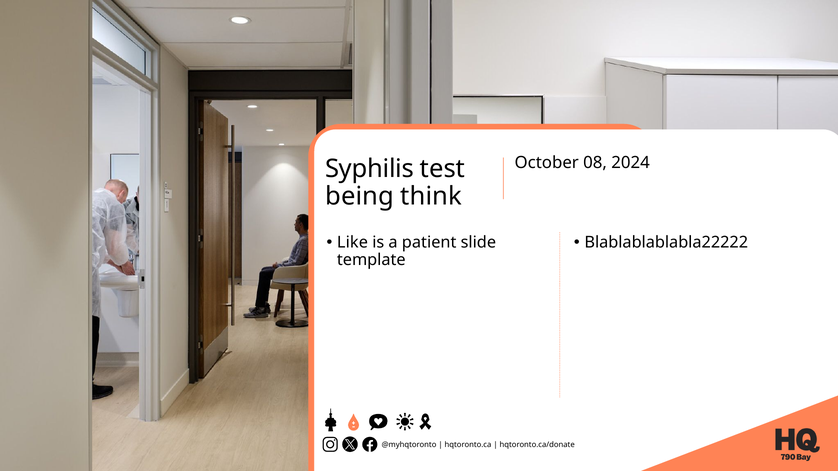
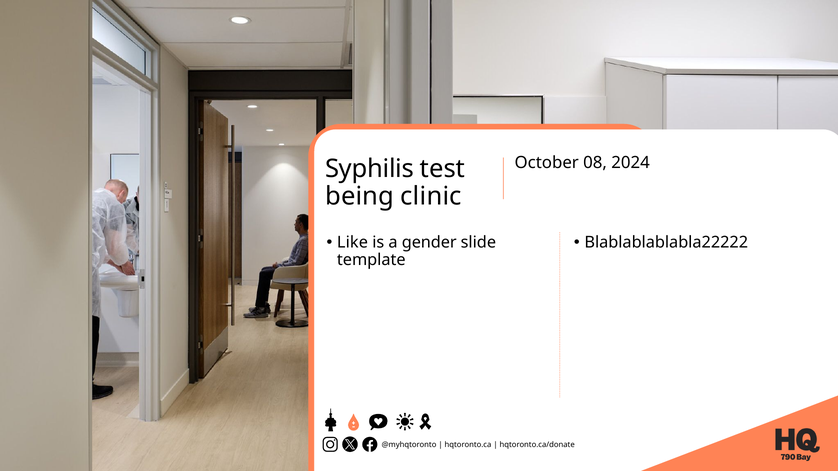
think: think -> clinic
patient: patient -> gender
